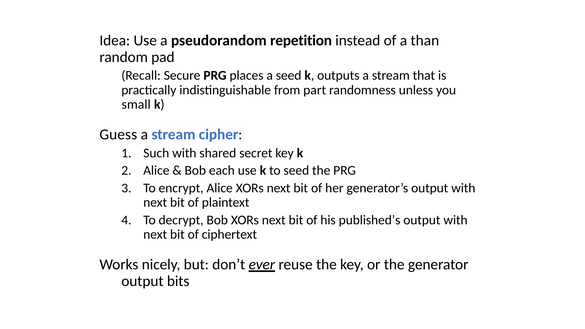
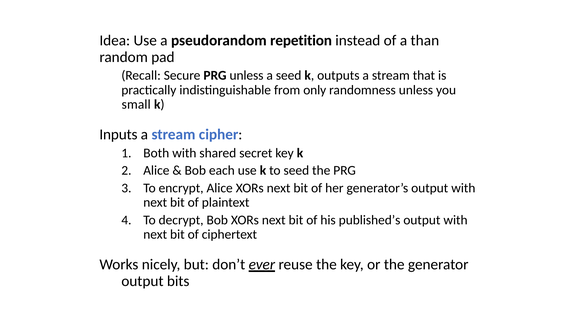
PRG places: places -> unless
part: part -> only
Guess: Guess -> Inputs
Such: Such -> Both
